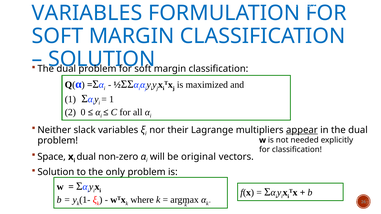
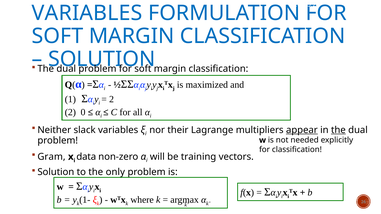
1 at (112, 99): 1 -> 2
the at (338, 130) underline: none -> present
Space: Space -> Gram
dual at (86, 157): dual -> data
original: original -> training
